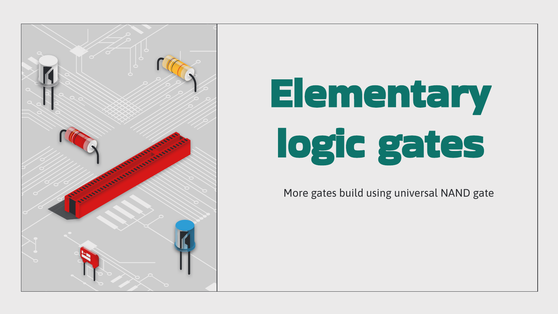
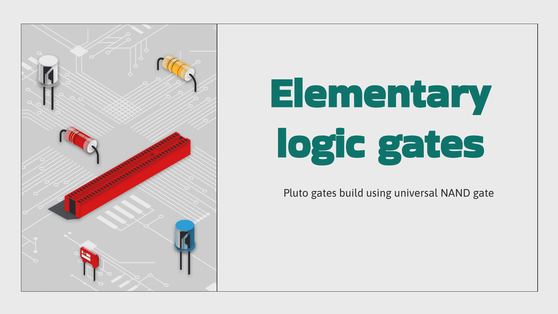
More: More -> Pluto
